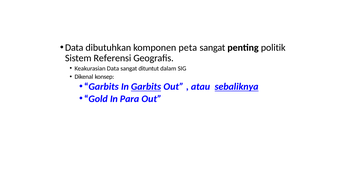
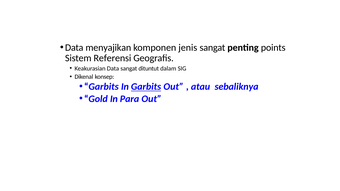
dibutuhkan: dibutuhkan -> menyajikan
peta: peta -> jenis
politik: politik -> points
sebaliknya underline: present -> none
